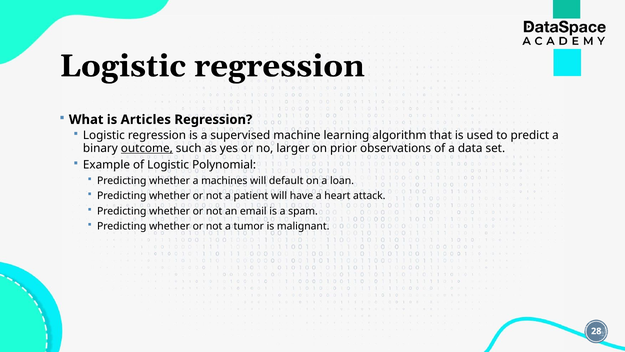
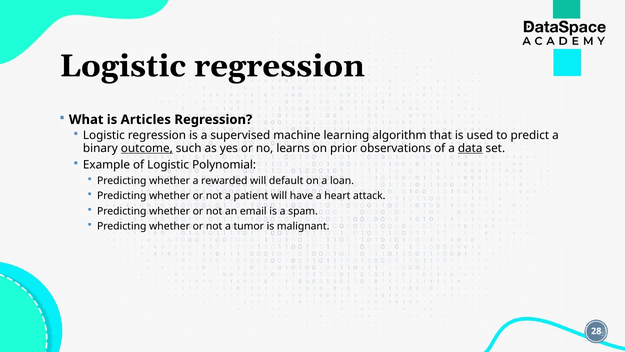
larger: larger -> learns
data underline: none -> present
machines: machines -> rewarded
